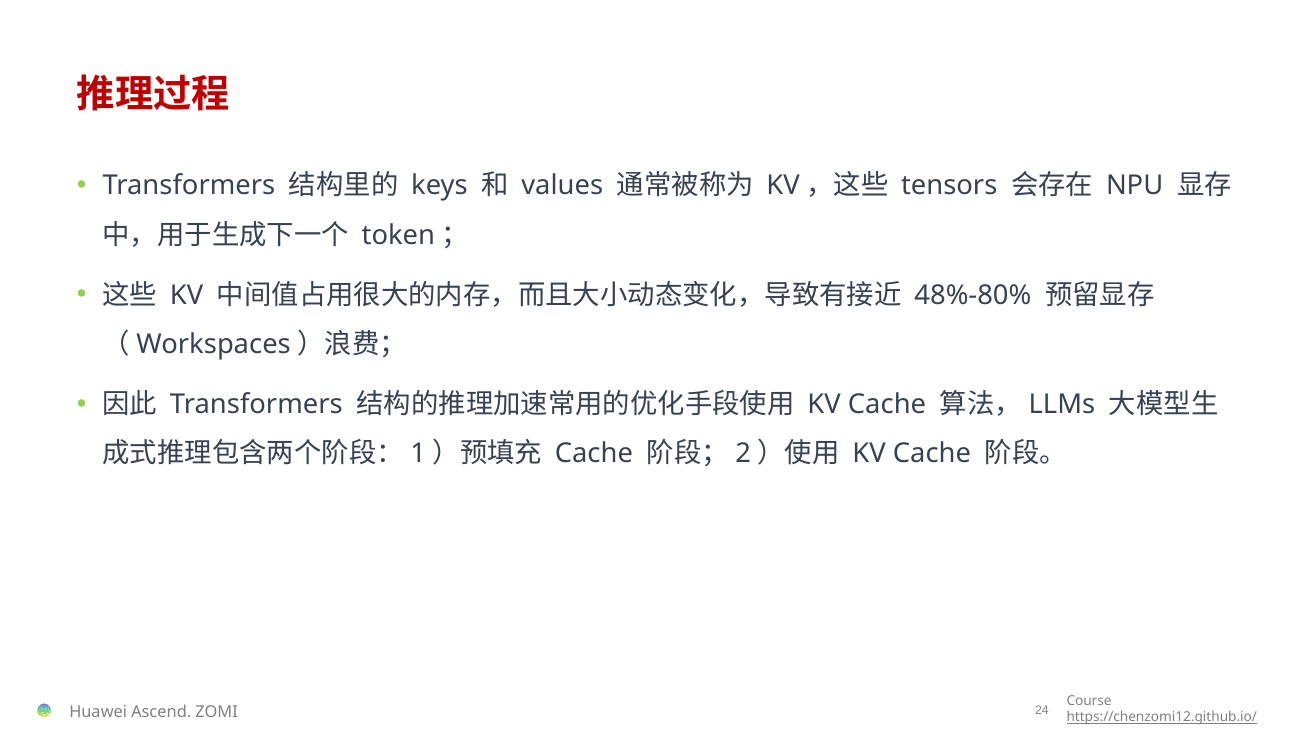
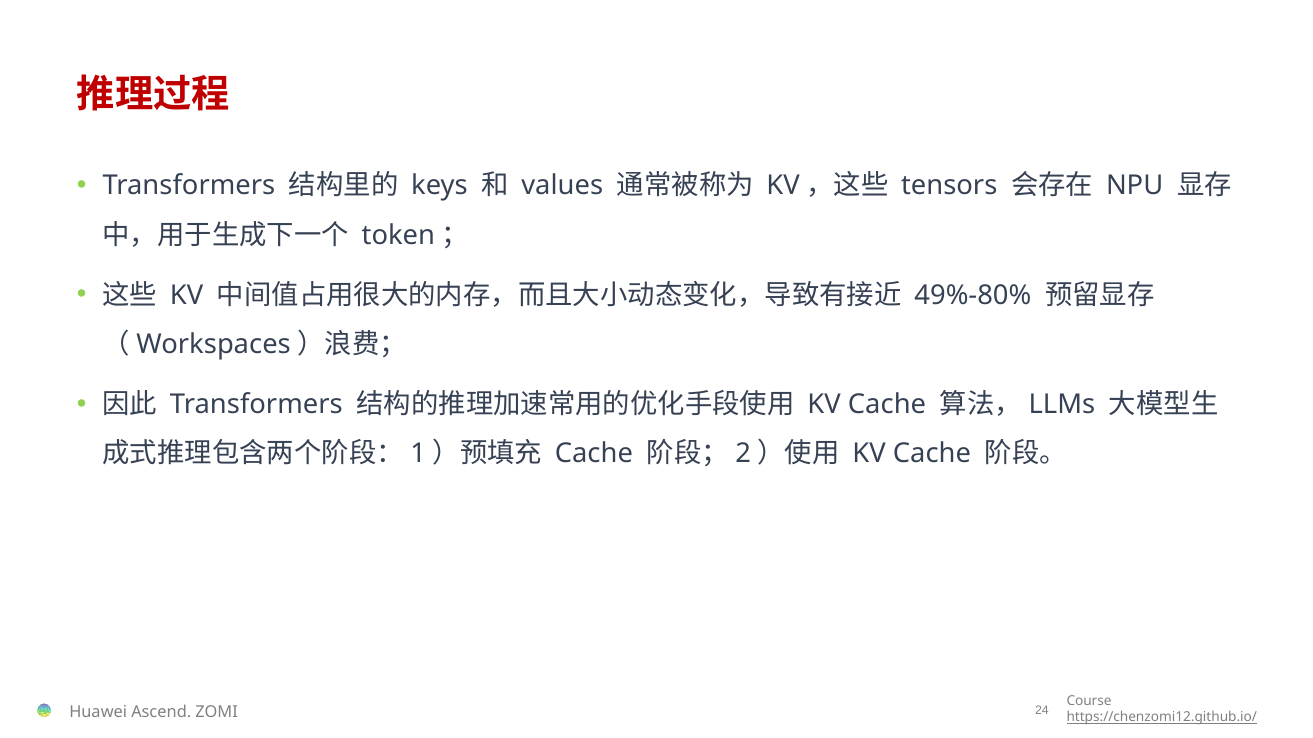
48%-80%: 48%-80% -> 49%-80%
